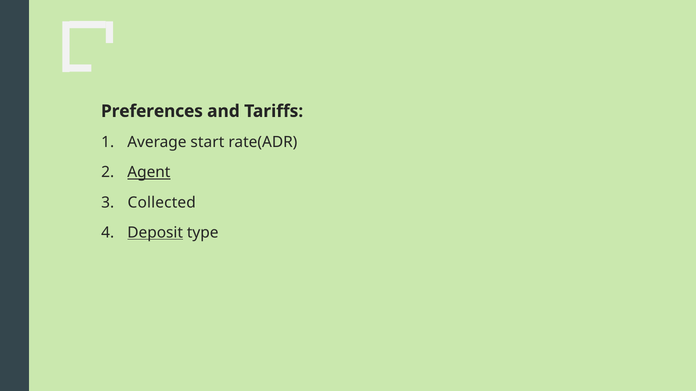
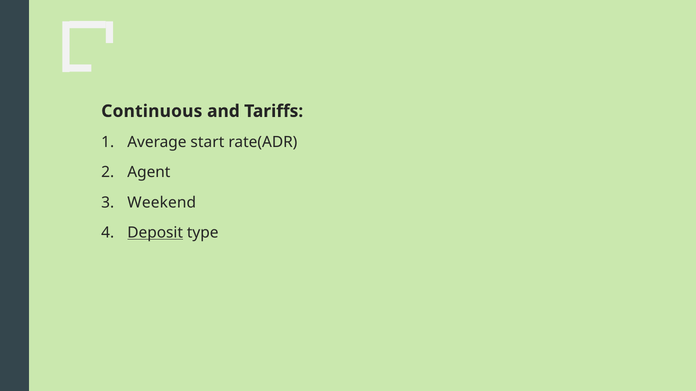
Preferences: Preferences -> Continuous
Agent underline: present -> none
Collected: Collected -> Weekend
